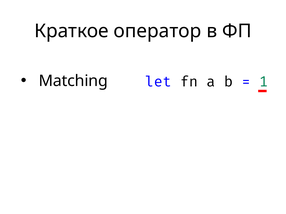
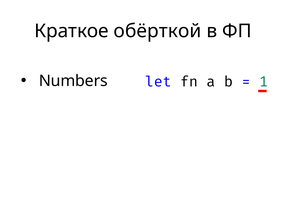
оператор: оператор -> обёрткой
Matching: Matching -> Numbers
